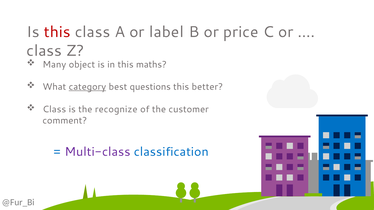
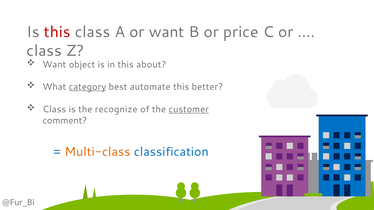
or label: label -> want
Many at (54, 65): Many -> Want
maths: maths -> about
questions: questions -> automate
customer underline: none -> present
Multi-class colour: purple -> orange
